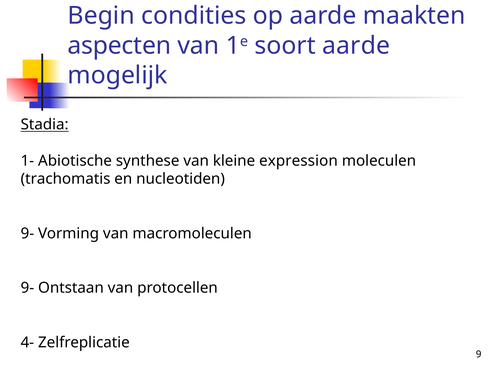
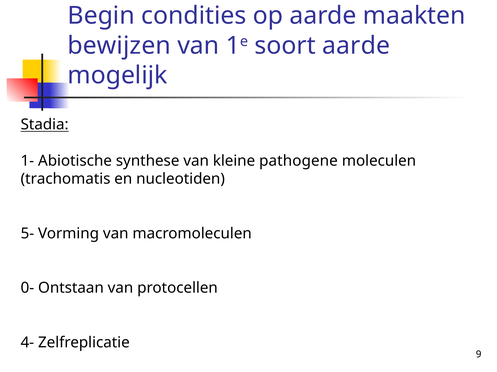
aspecten: aspecten -> bewijzen
expression: expression -> pathogene
9- at (27, 234): 9- -> 5-
9- at (27, 289): 9- -> 0-
